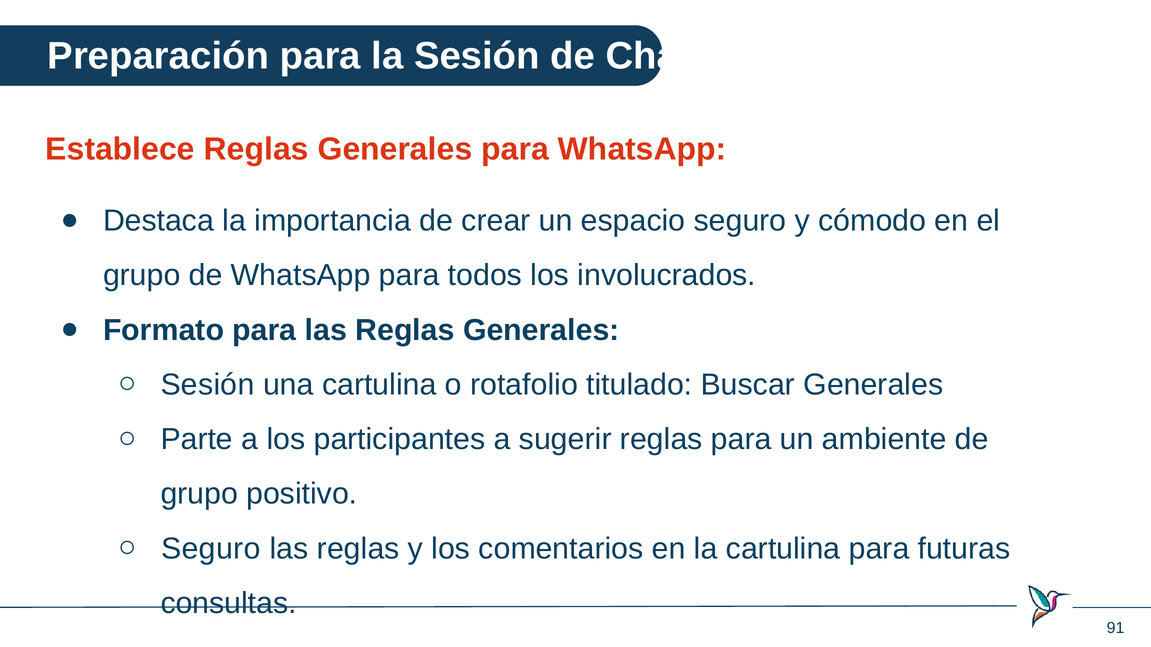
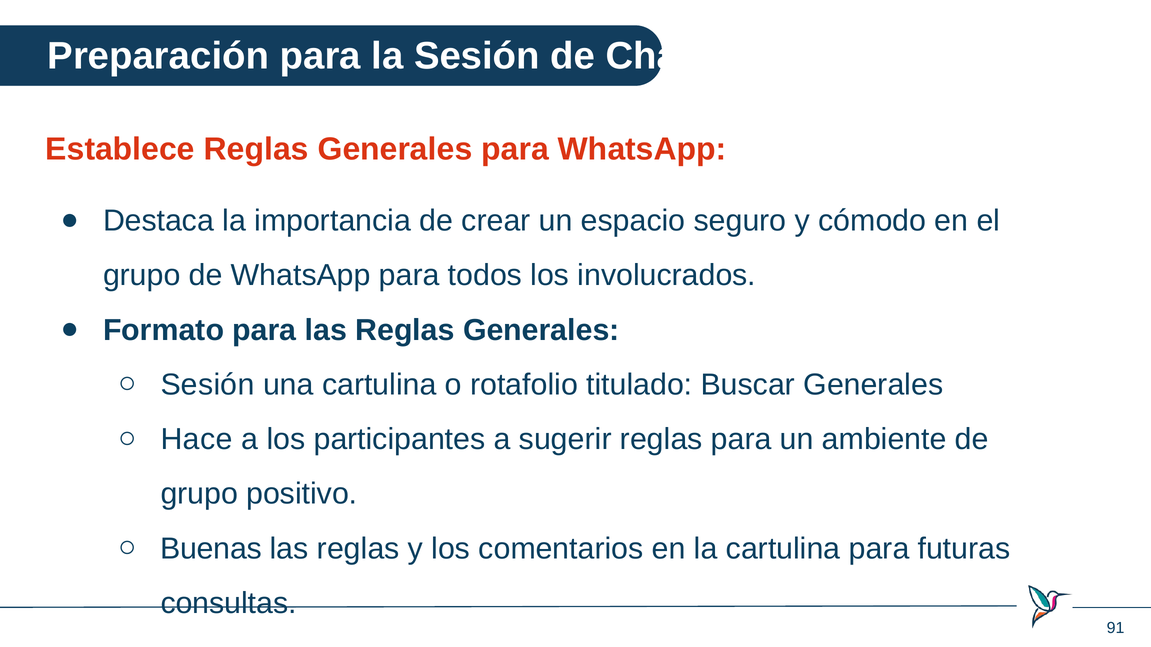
Parte: Parte -> Hace
Seguro at (211, 549): Seguro -> Buenas
